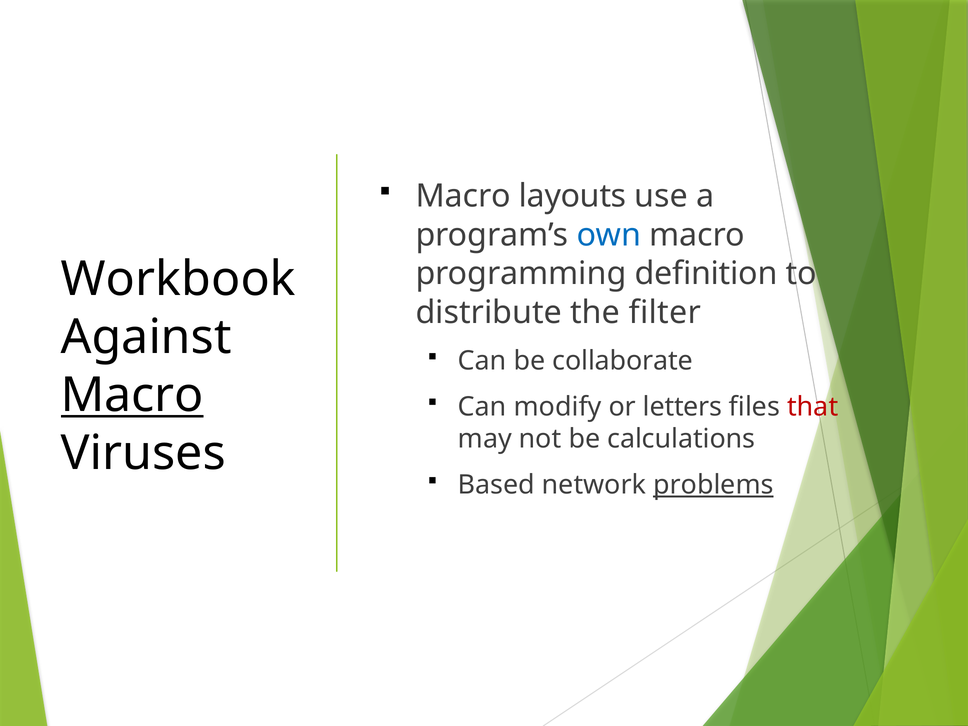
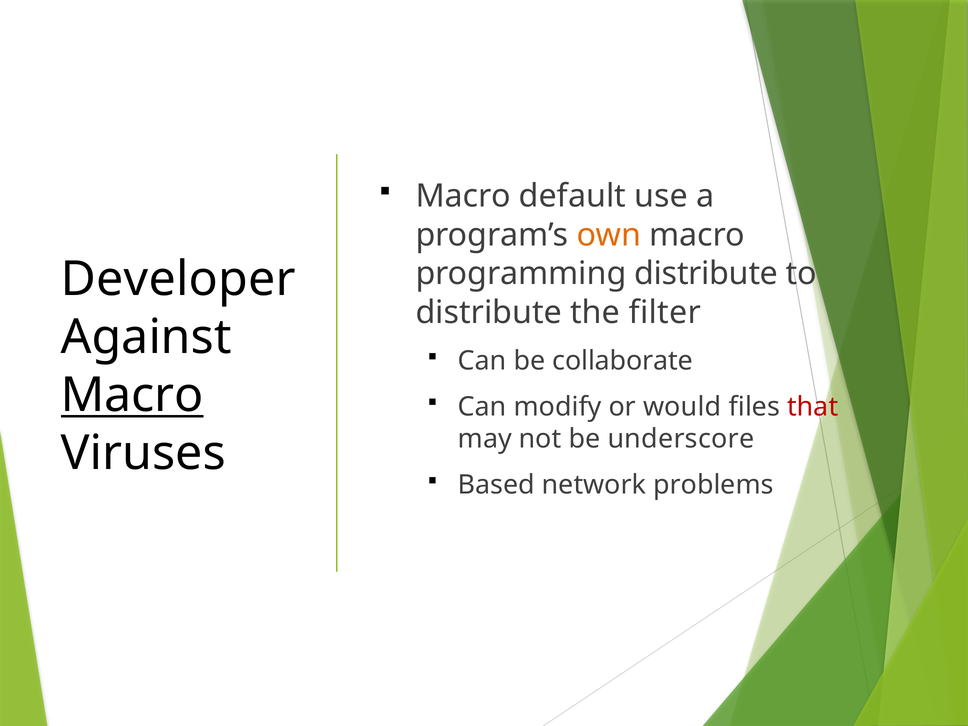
layouts: layouts -> default
own colour: blue -> orange
programming definition: definition -> distribute
Workbook: Workbook -> Developer
letters: letters -> would
calculations: calculations -> underscore
problems underline: present -> none
